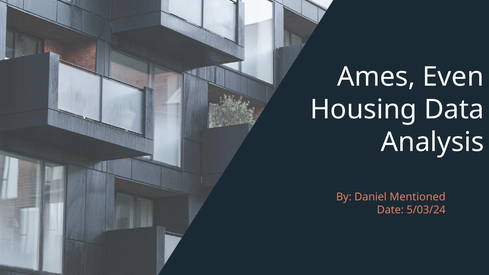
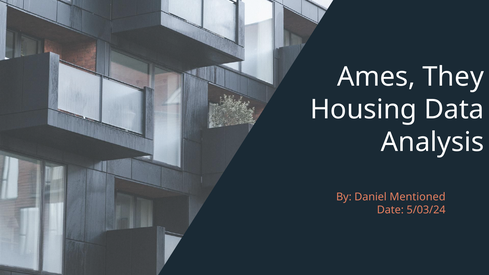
Even: Even -> They
